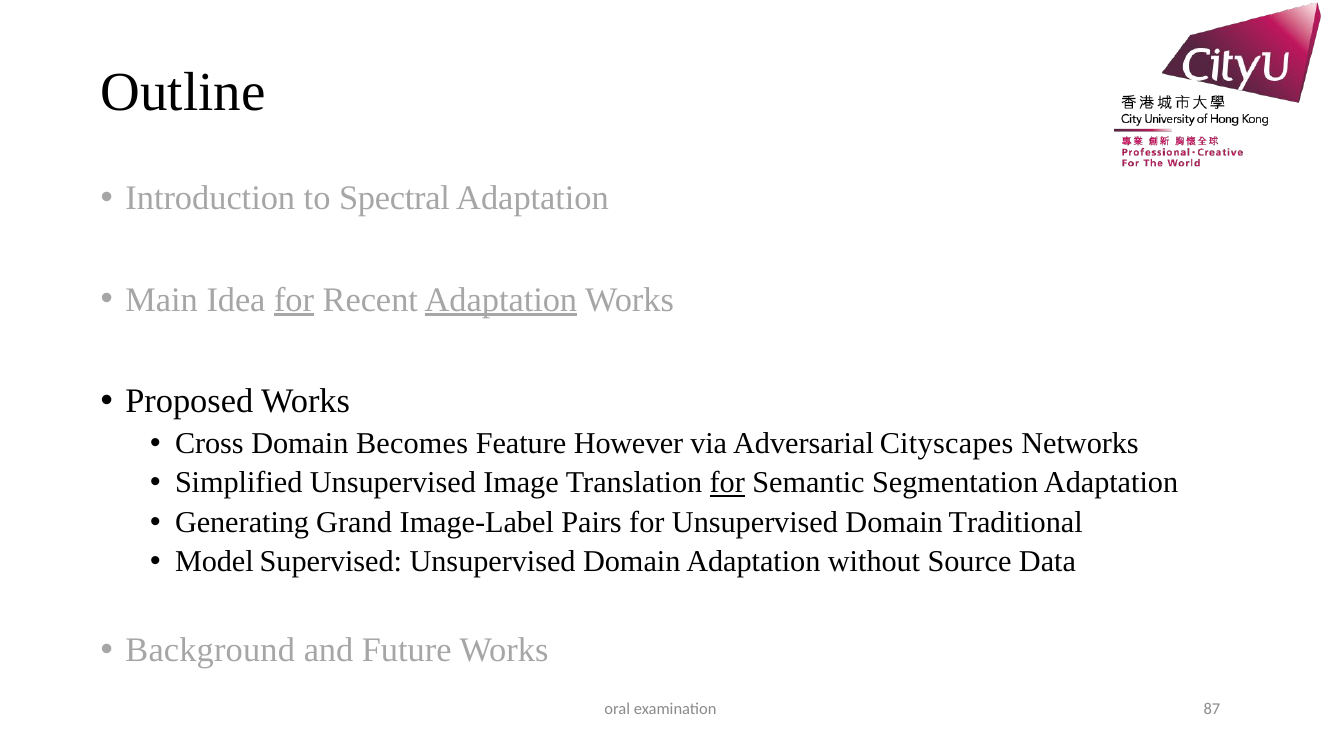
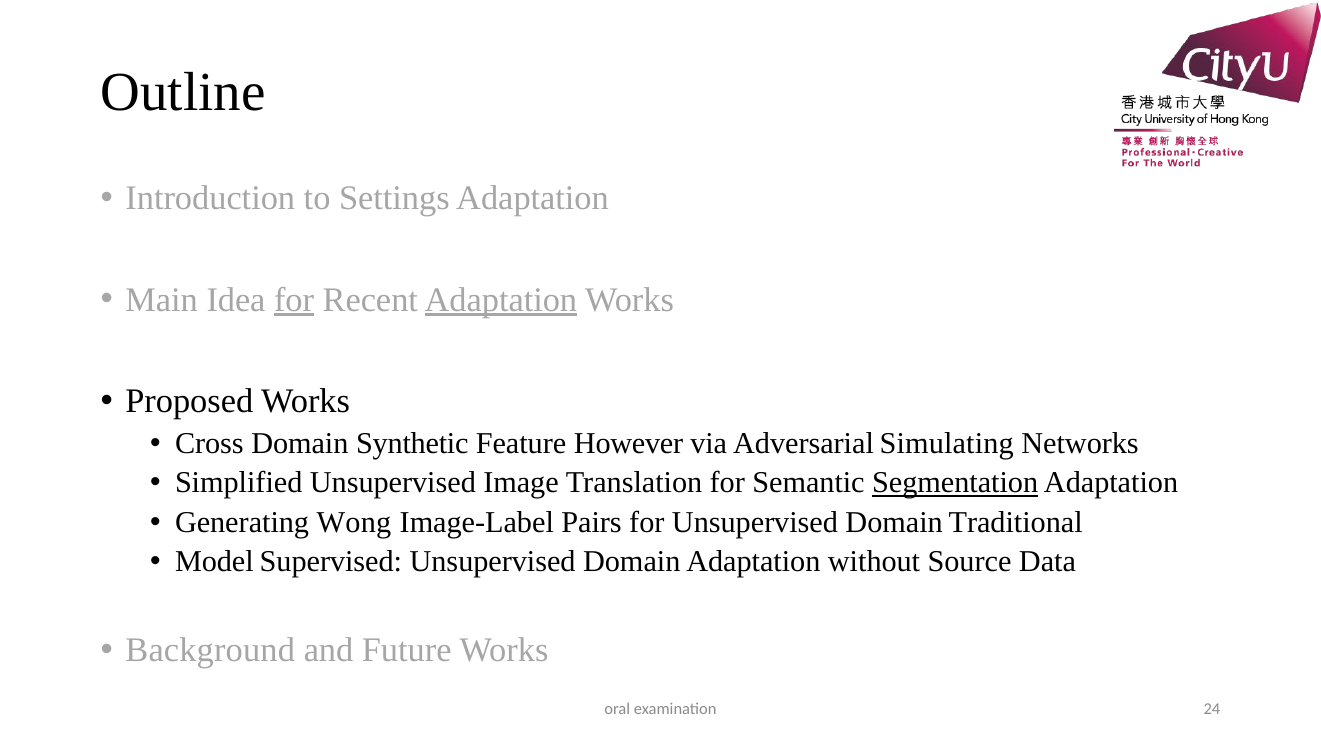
Spectral: Spectral -> Settings
Becomes: Becomes -> Synthetic
Cityscapes: Cityscapes -> Simulating
for at (727, 483) underline: present -> none
Segmentation underline: none -> present
Grand: Grand -> Wong
87: 87 -> 24
